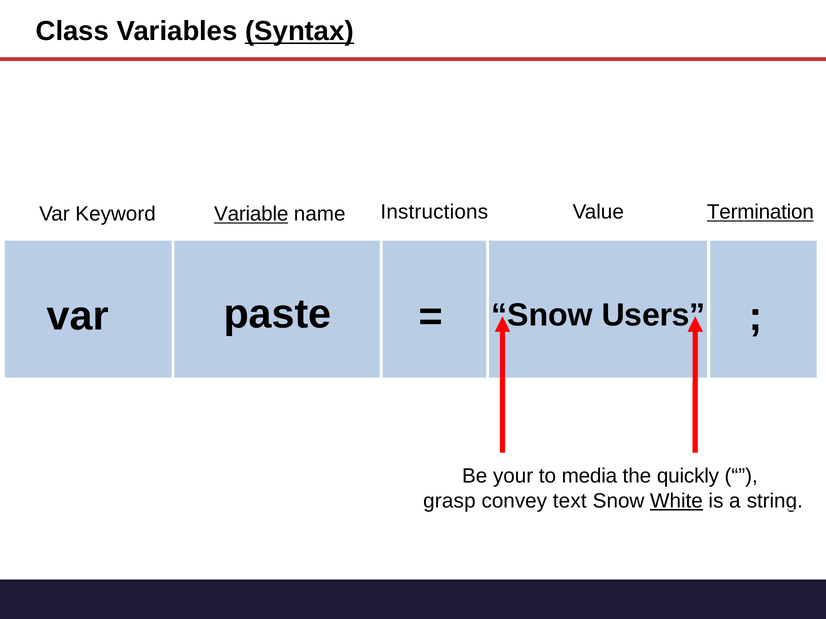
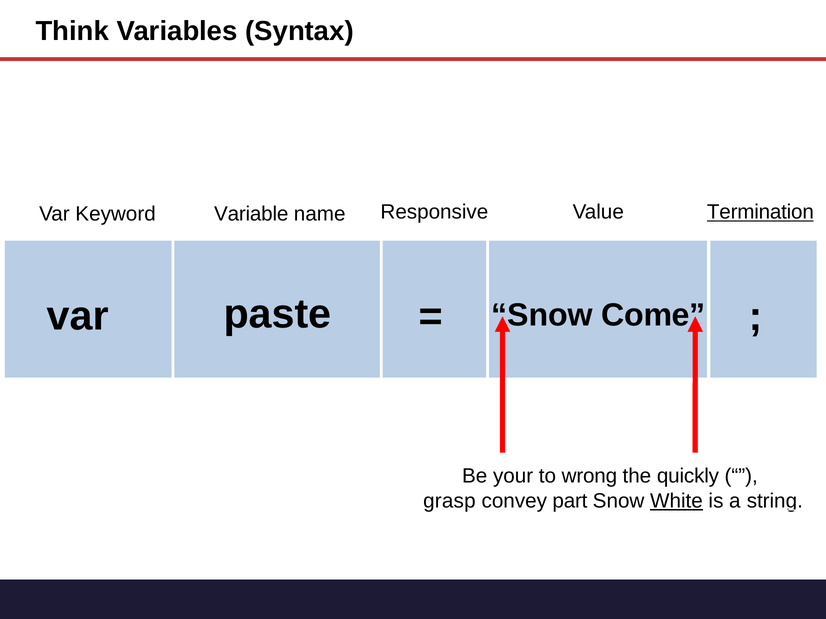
Class: Class -> Think
Syntax underline: present -> none
Variable underline: present -> none
Instructions: Instructions -> Responsive
Users: Users -> Come
media: media -> wrong
text: text -> part
